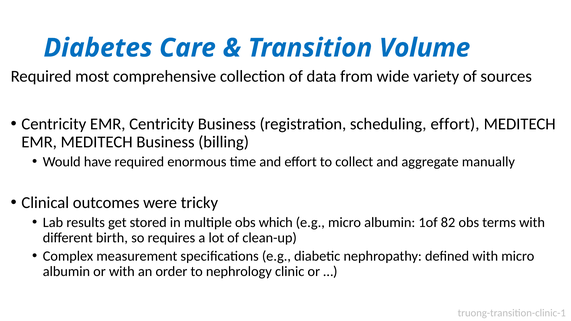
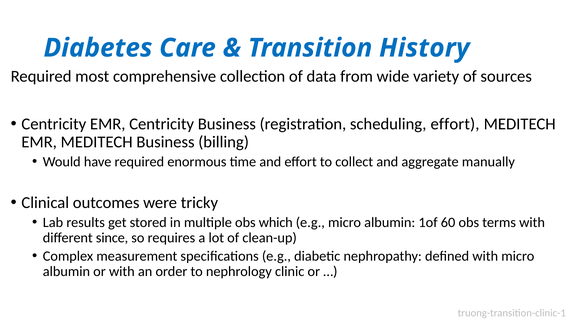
Volume: Volume -> History
82: 82 -> 60
birth: birth -> since
